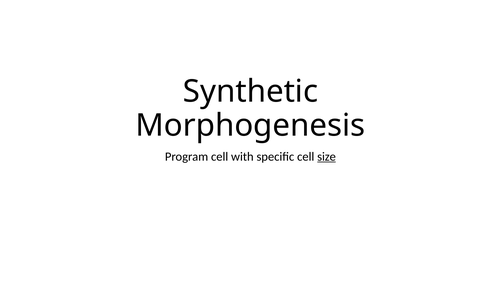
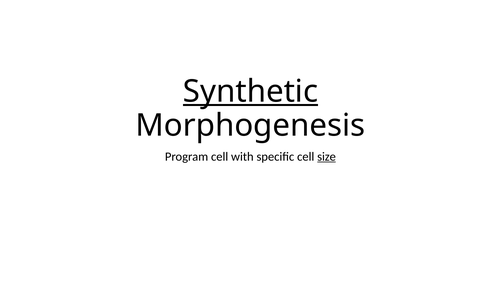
Synthetic underline: none -> present
